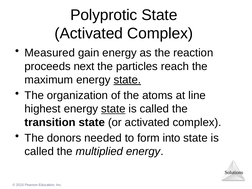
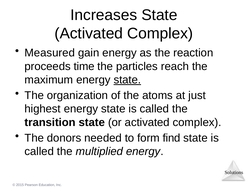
Polyprotic: Polyprotic -> Increases
next: next -> time
line: line -> just
state at (113, 109) underline: present -> none
into: into -> find
